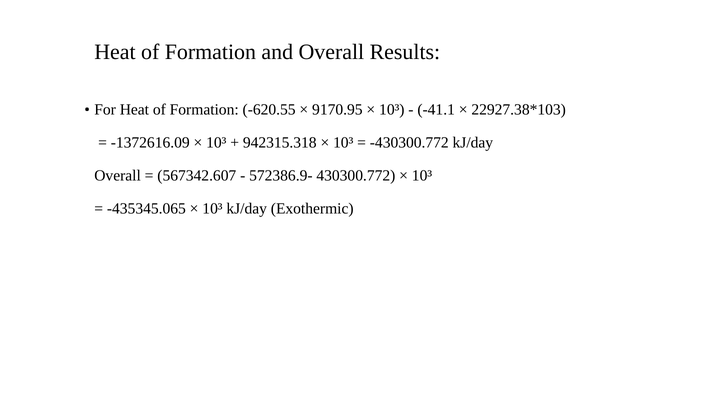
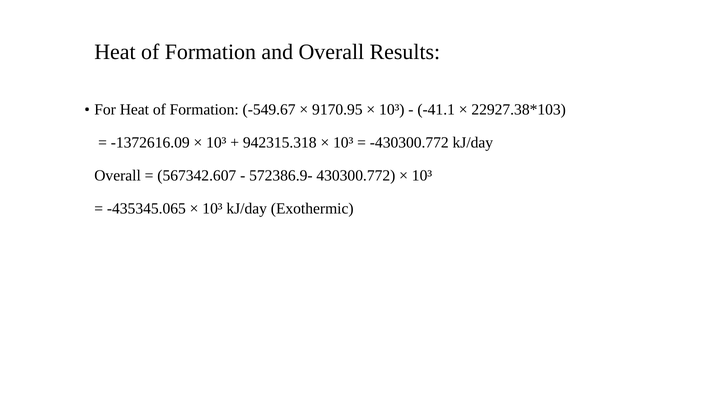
-620.55: -620.55 -> -549.67
